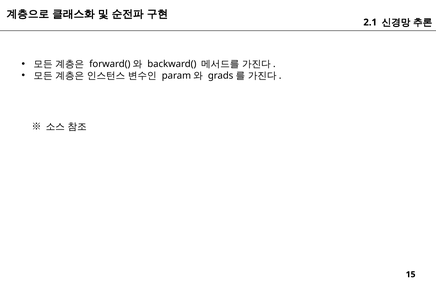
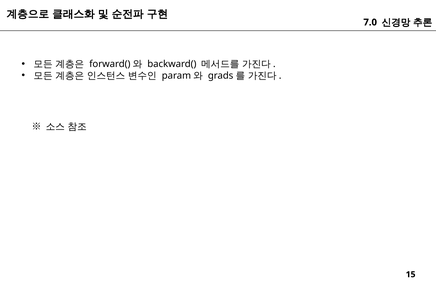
2.1: 2.1 -> 7.0
